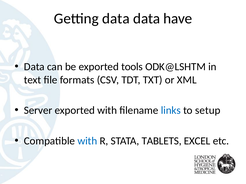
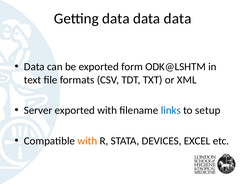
have at (178, 19): have -> data
tools: tools -> form
with at (87, 141) colour: blue -> orange
TABLETS: TABLETS -> DEVICES
